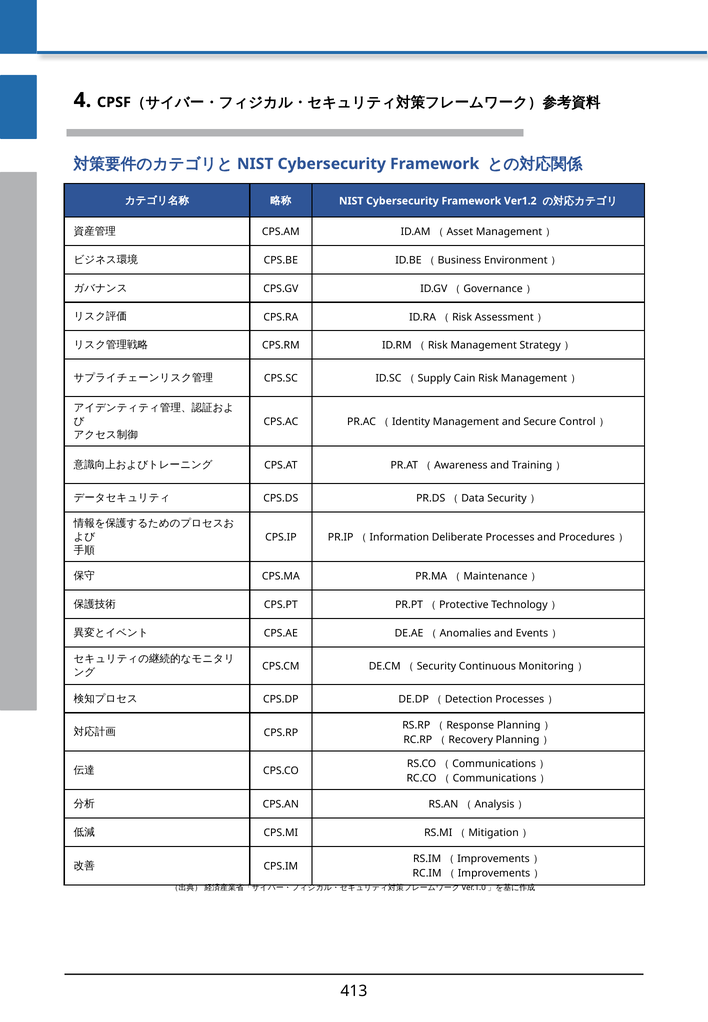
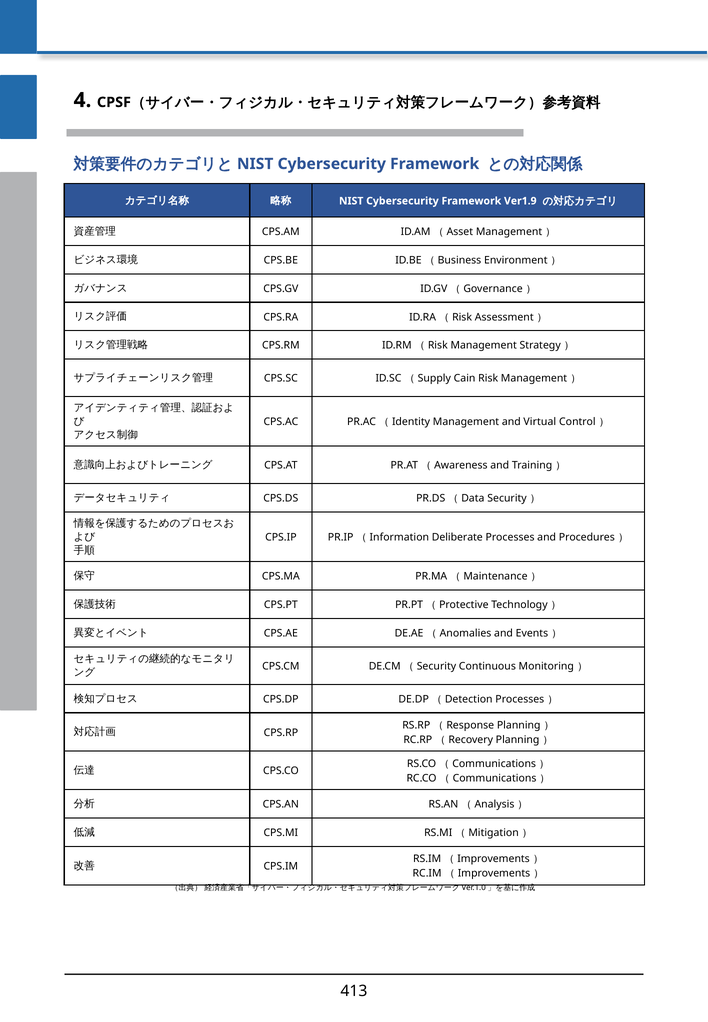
Ver1.2: Ver1.2 -> Ver1.9
Secure: Secure -> Virtual
